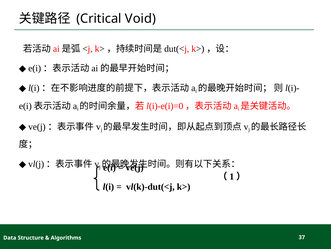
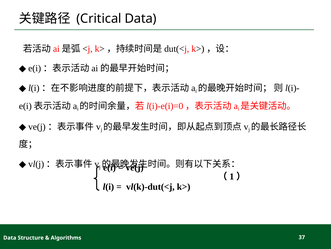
Critical Void: Void -> Data
